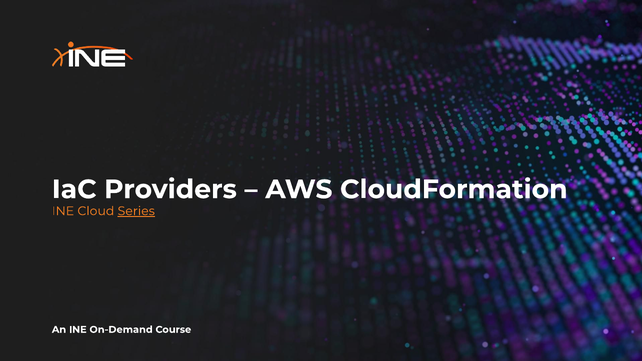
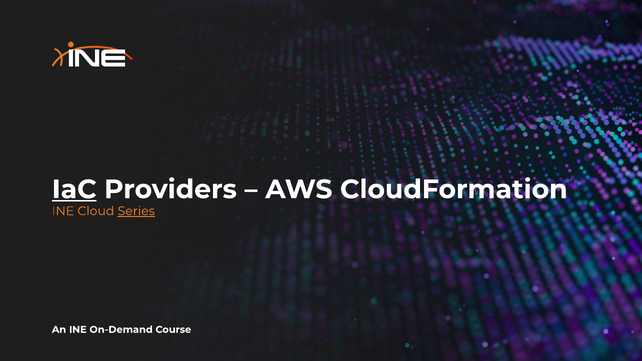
IaC underline: none -> present
